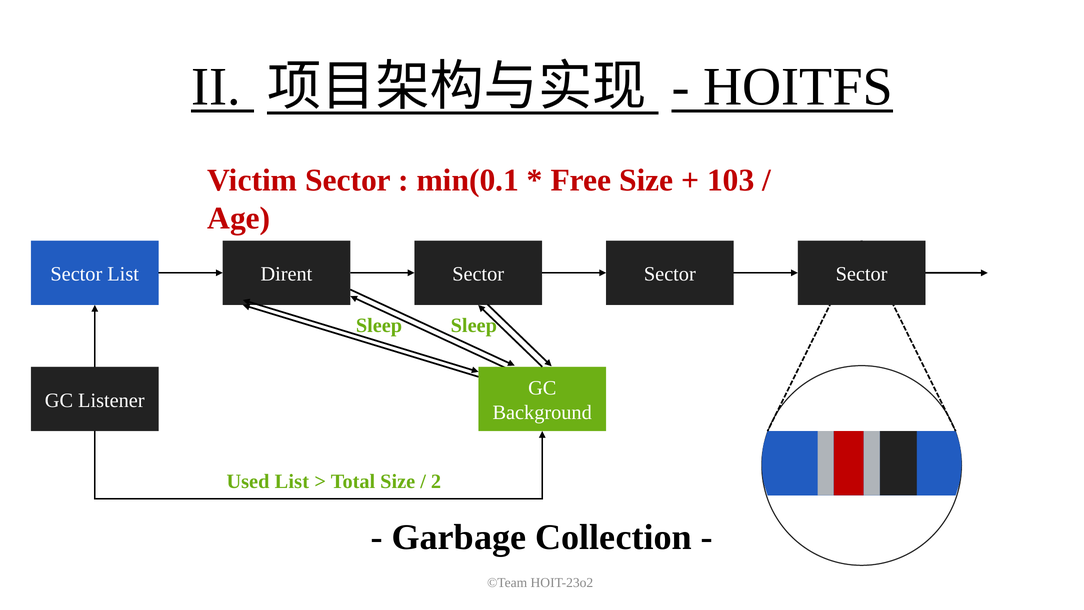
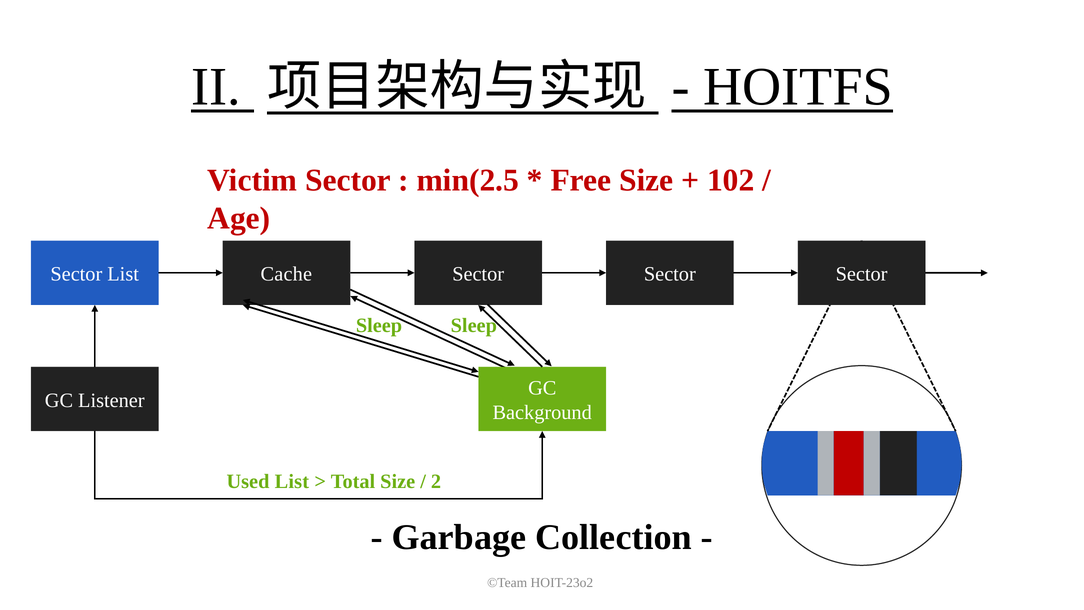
min(0.1: min(0.1 -> min(2.5
103: 103 -> 102
Dirent: Dirent -> Cache
